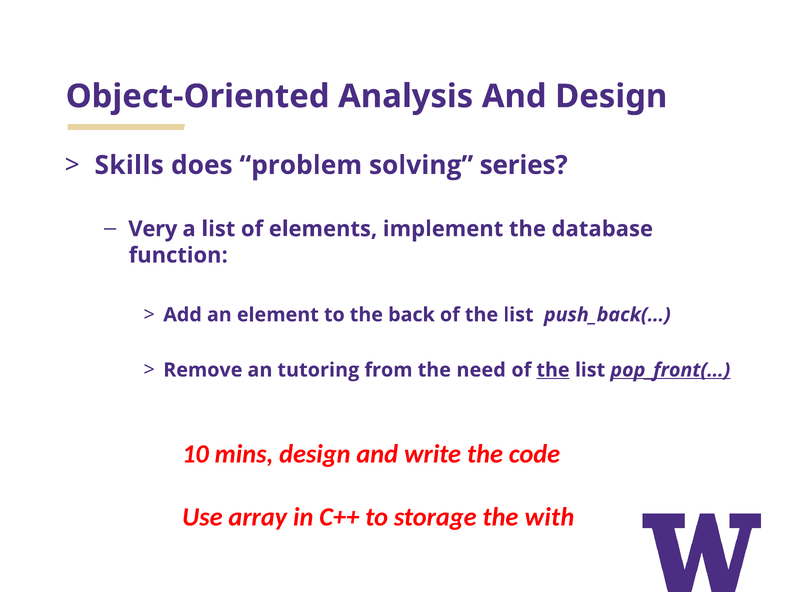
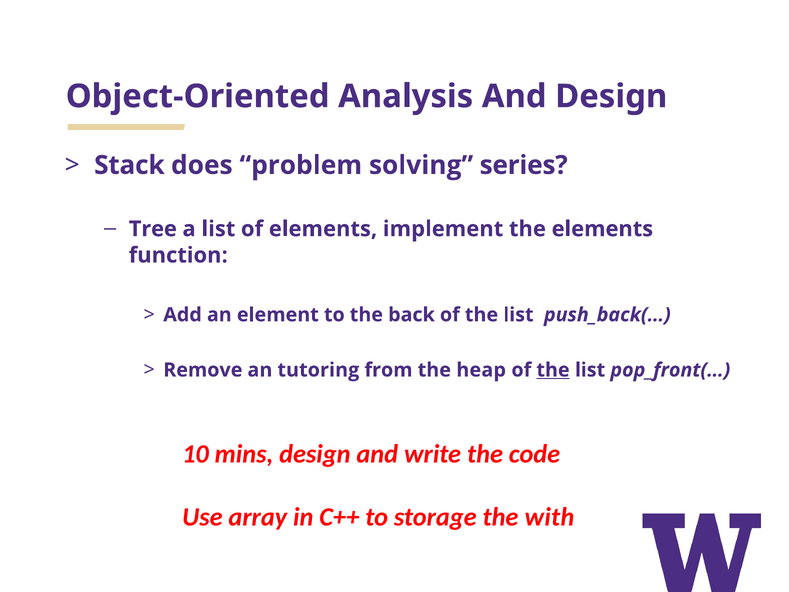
Skills: Skills -> Stack
Very: Very -> Tree
the database: database -> elements
need: need -> heap
pop_front(… underline: present -> none
